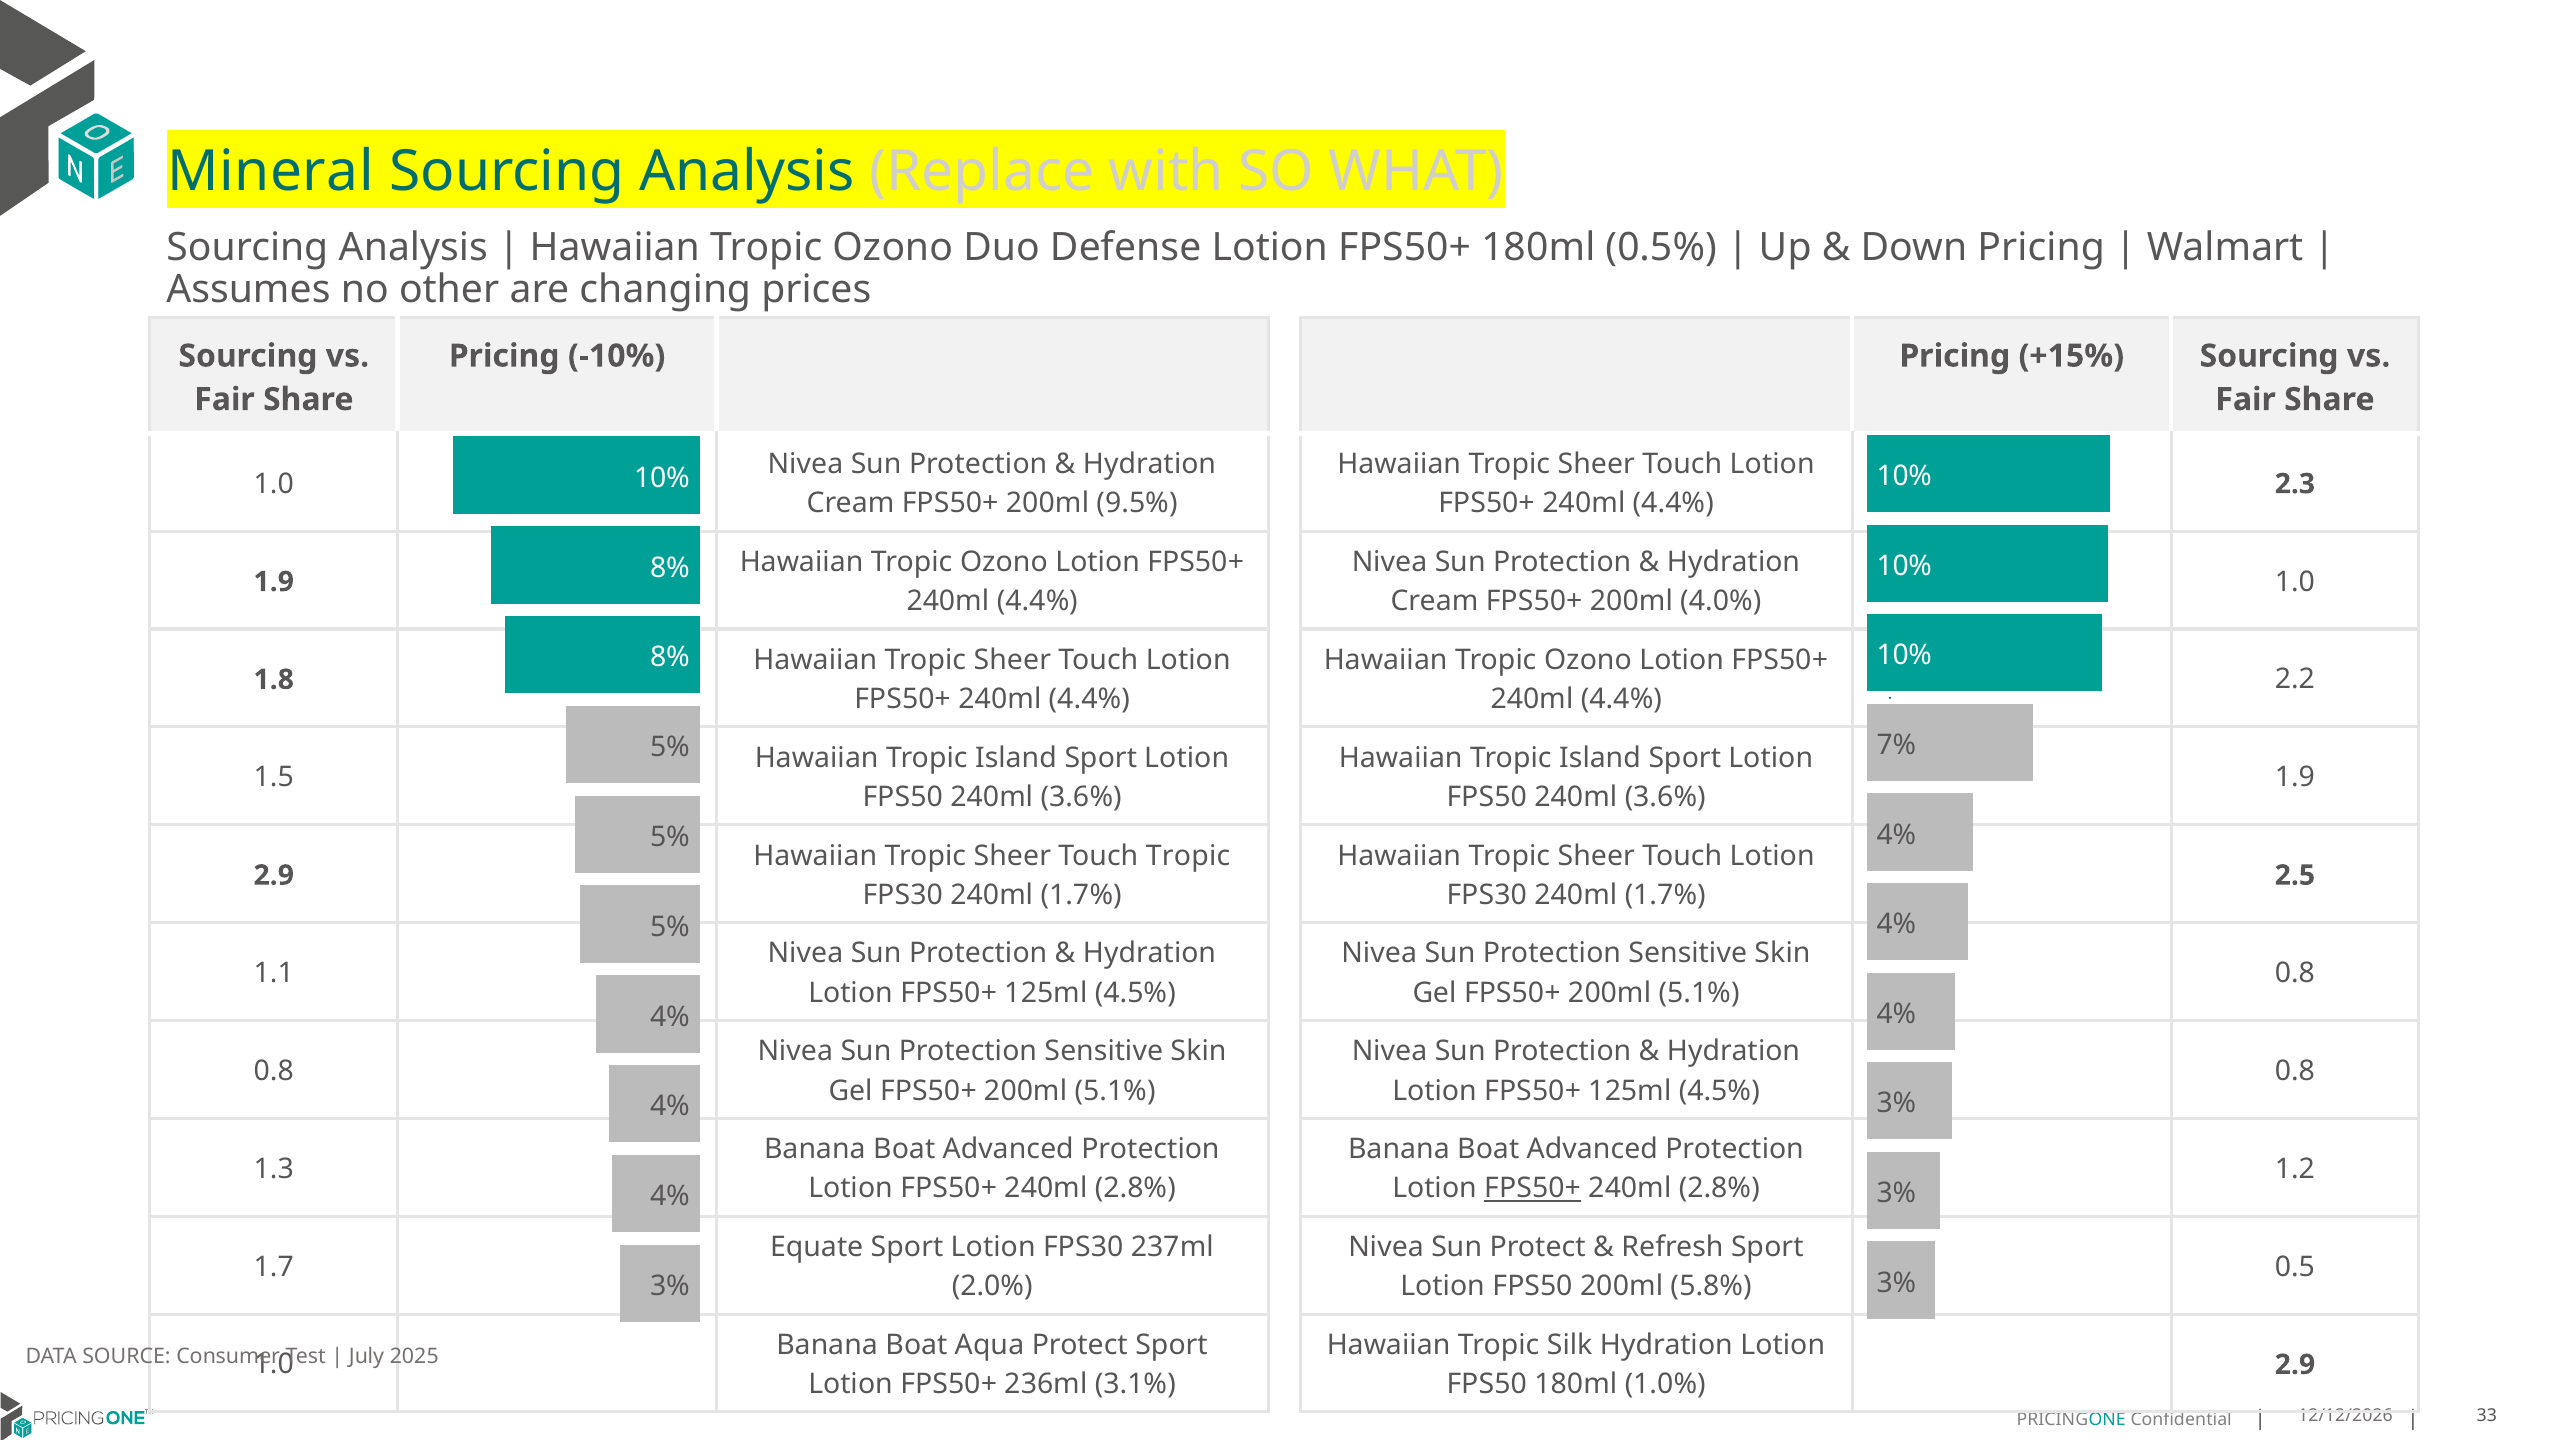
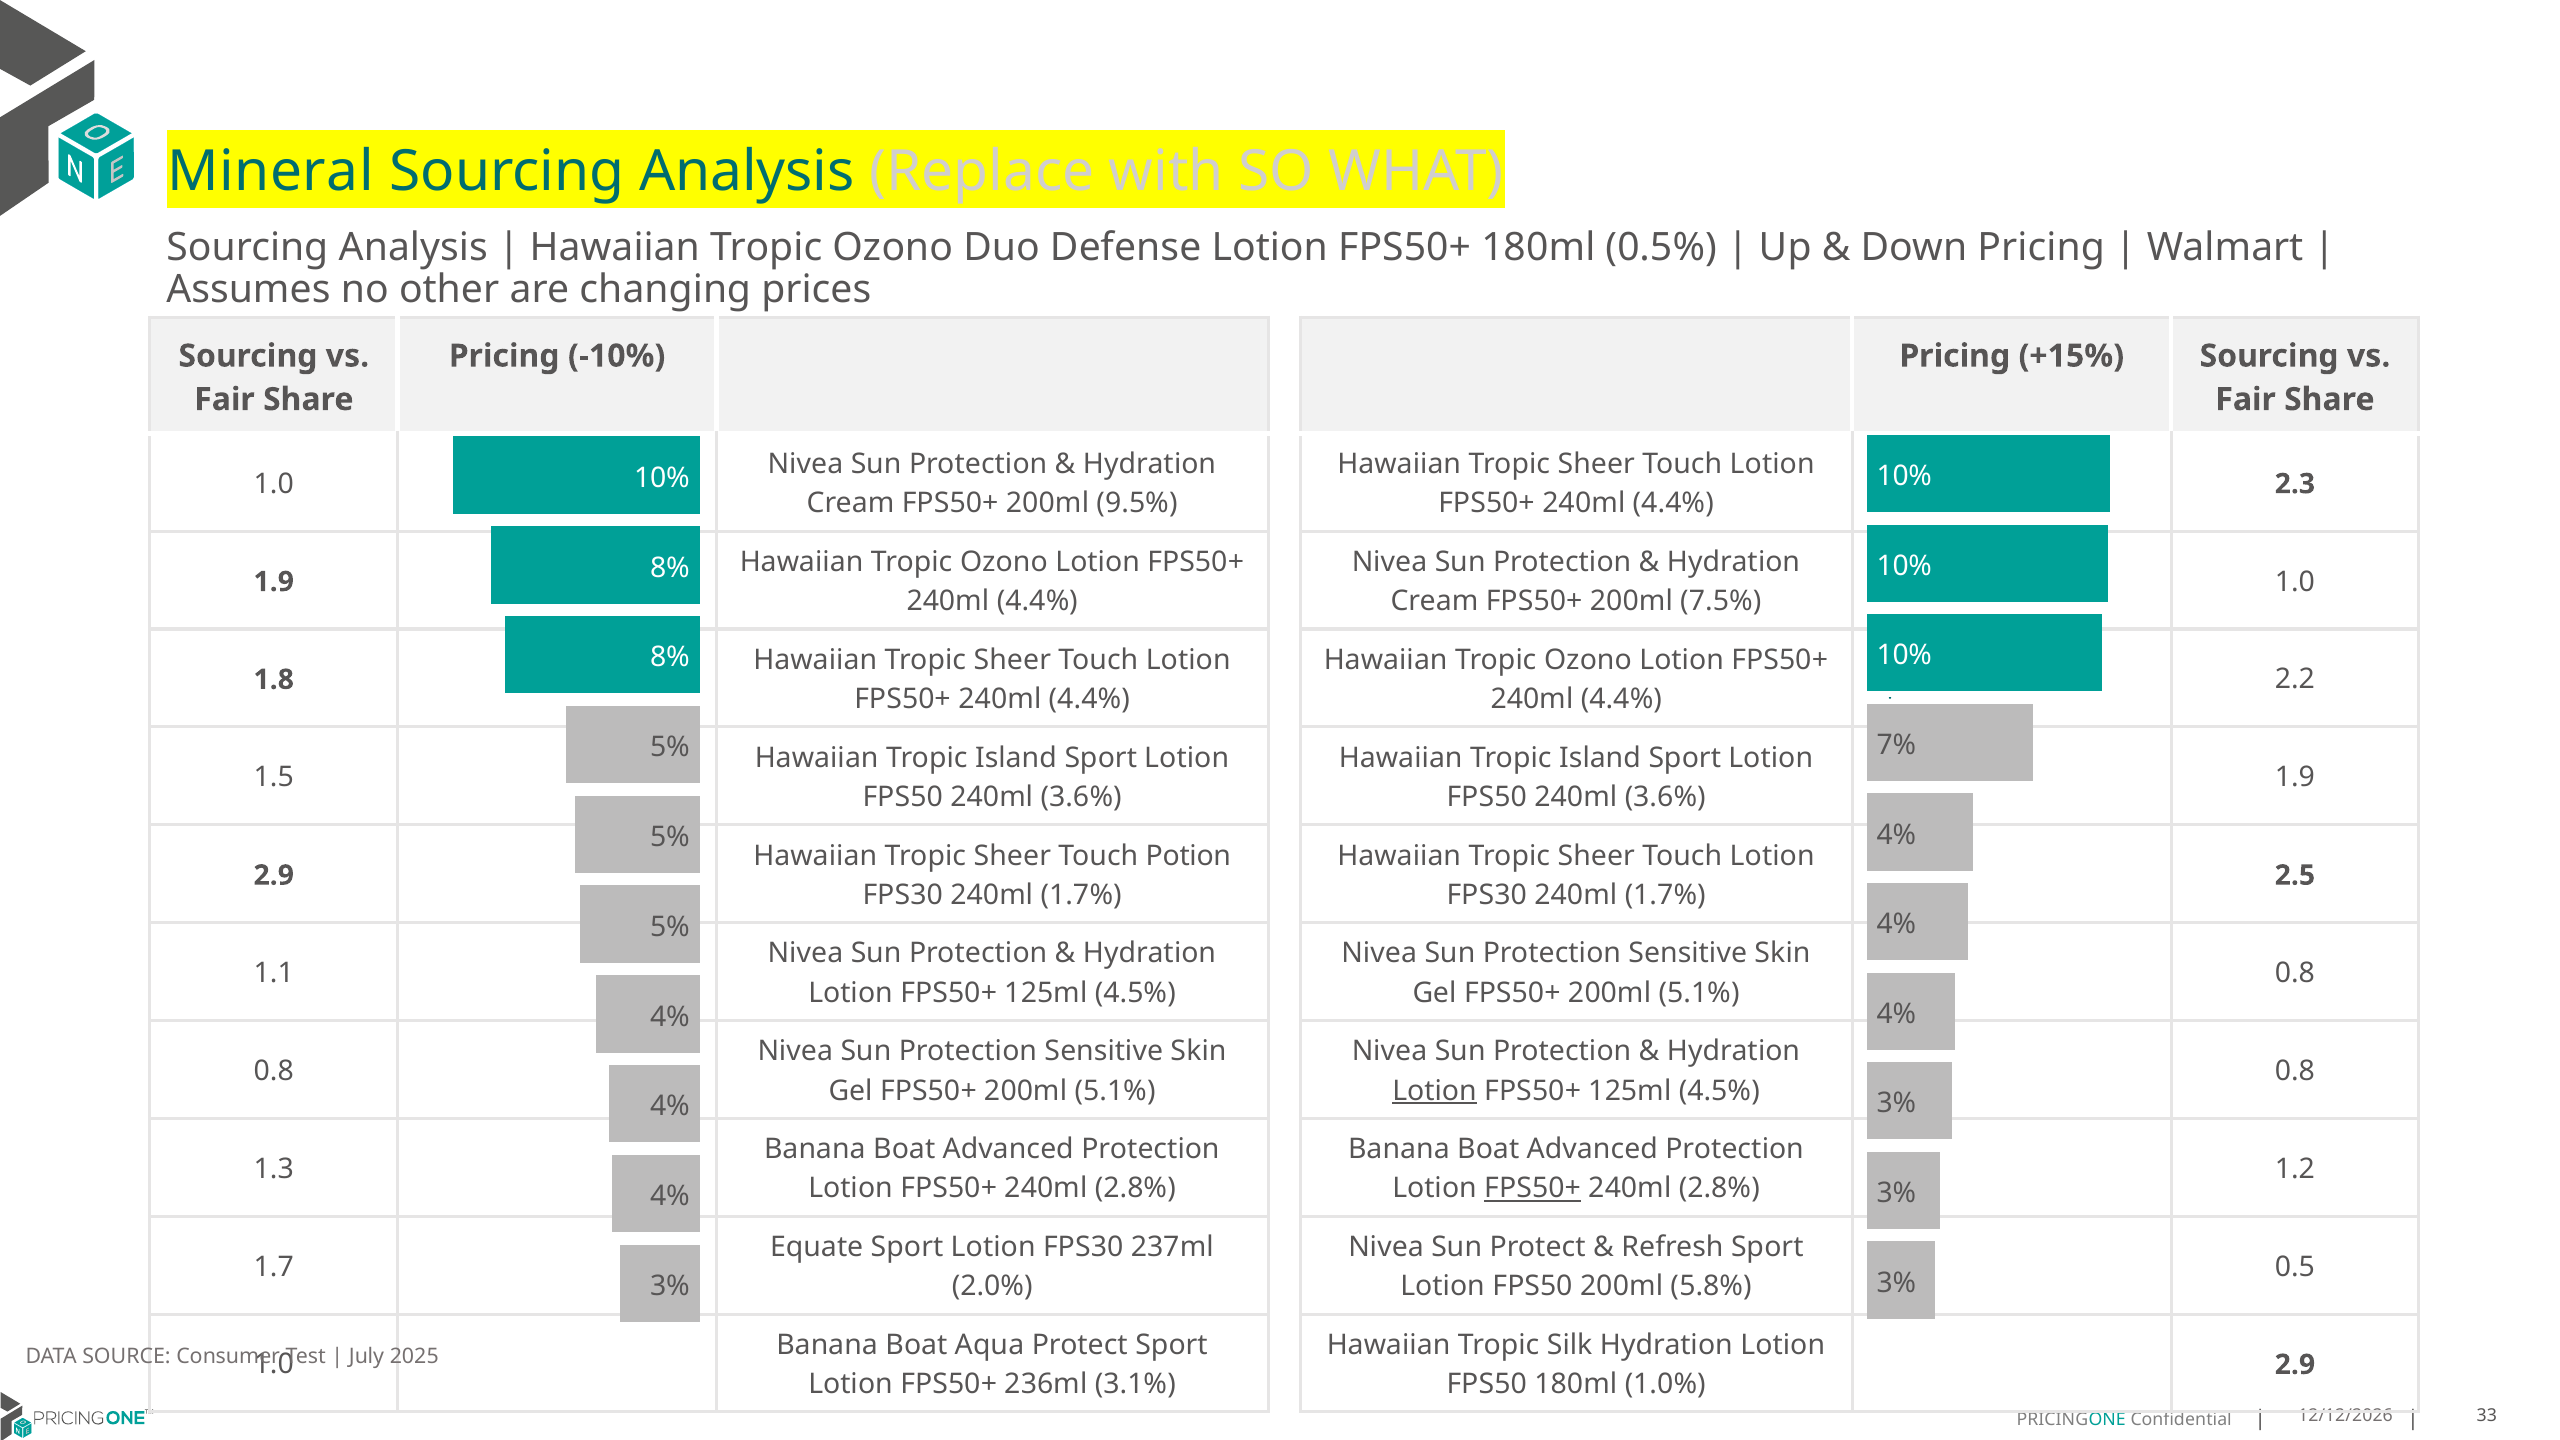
4.0%: 4.0% -> 7.5%
Touch Tropic: Tropic -> Potion
Lotion at (1435, 1091) underline: none -> present
